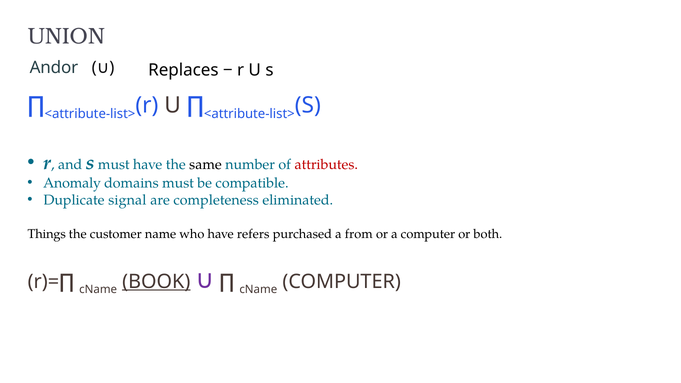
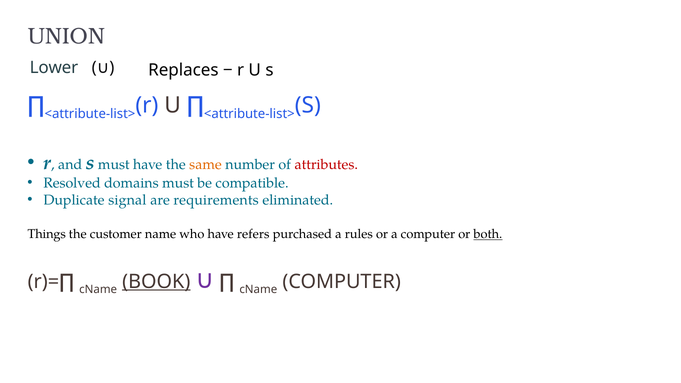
Andor: Andor -> Lower
same colour: black -> orange
Anomaly: Anomaly -> Resolved
completeness: completeness -> requirements
from: from -> rules
both underline: none -> present
